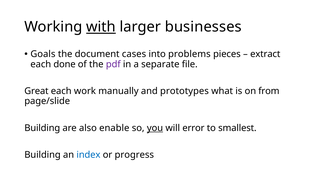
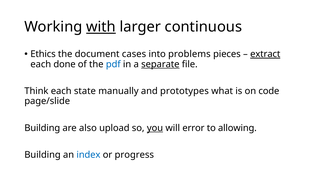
businesses: businesses -> continuous
Goals: Goals -> Ethics
extract underline: none -> present
pdf colour: purple -> blue
separate underline: none -> present
Great: Great -> Think
work: work -> state
from: from -> code
enable: enable -> upload
smallest: smallest -> allowing
